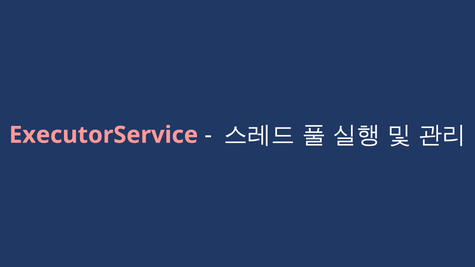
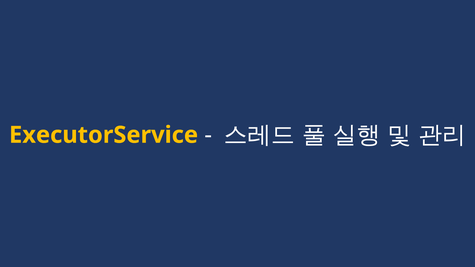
ExecutorService colour: pink -> yellow
